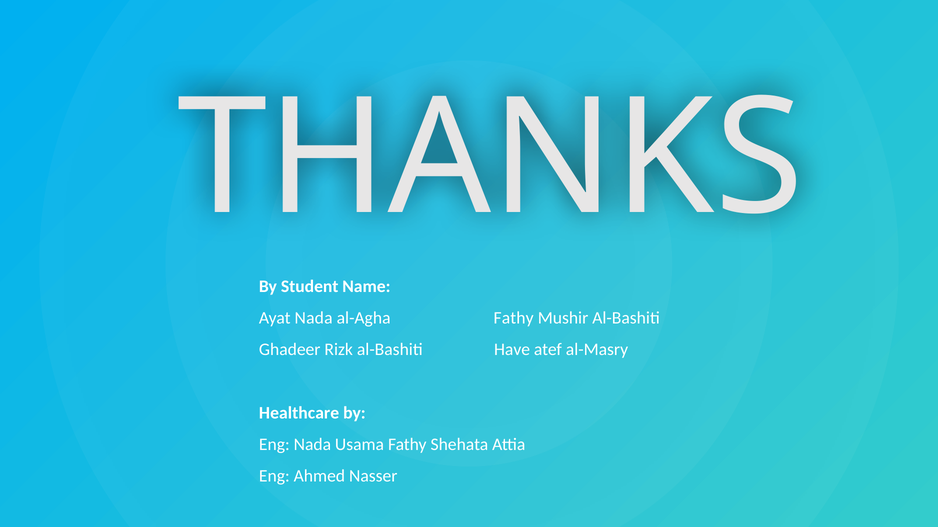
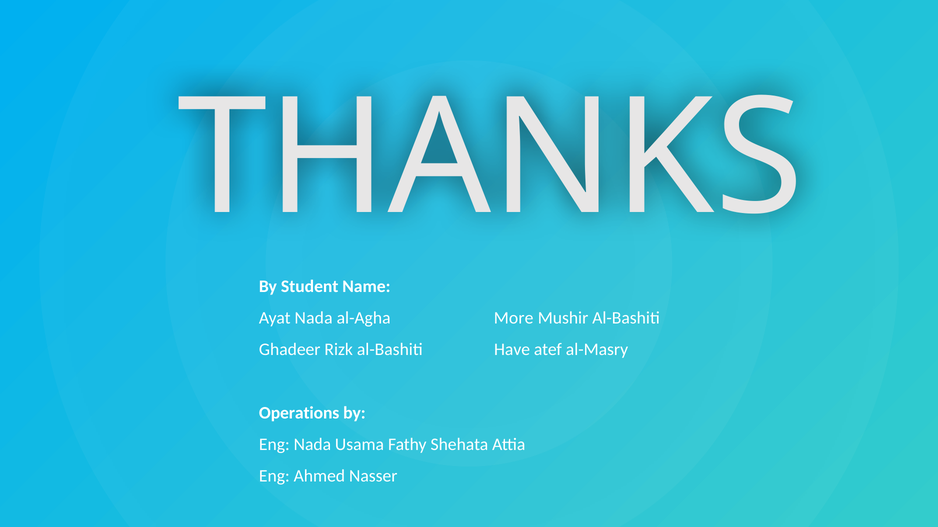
al-Agha Fathy: Fathy -> More
Healthcare: Healthcare -> Operations
